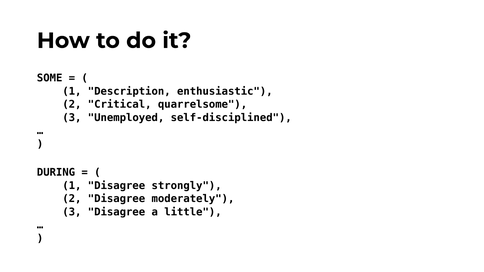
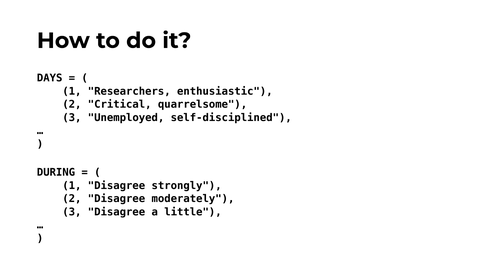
SOME: SOME -> DAYS
Description: Description -> Researchers
